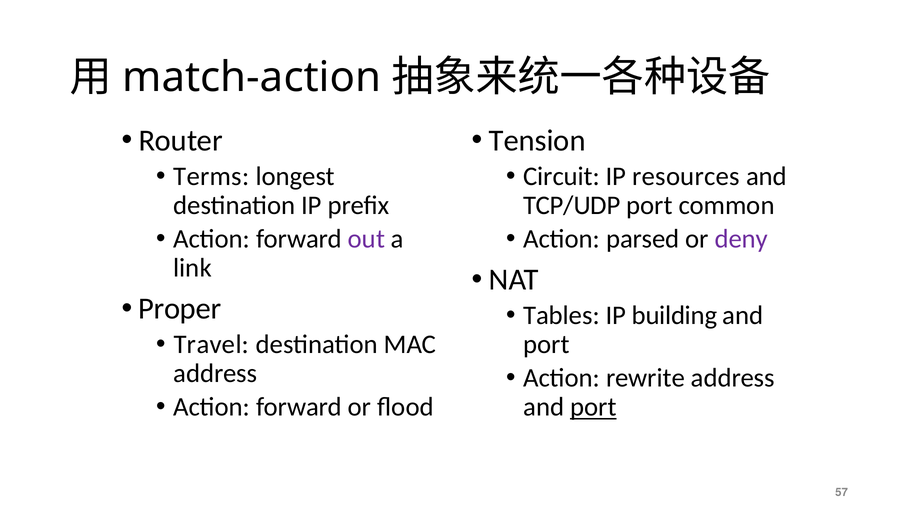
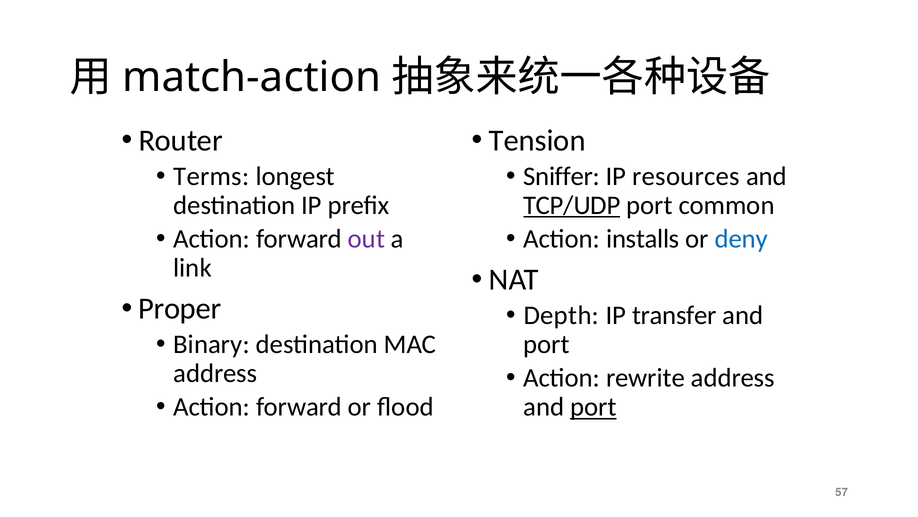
Circuit: Circuit -> Sniffer
TCP/UDP underline: none -> present
parsed: parsed -> installs
deny colour: purple -> blue
Tables: Tables -> Depth
building: building -> transfer
Travel: Travel -> Binary
